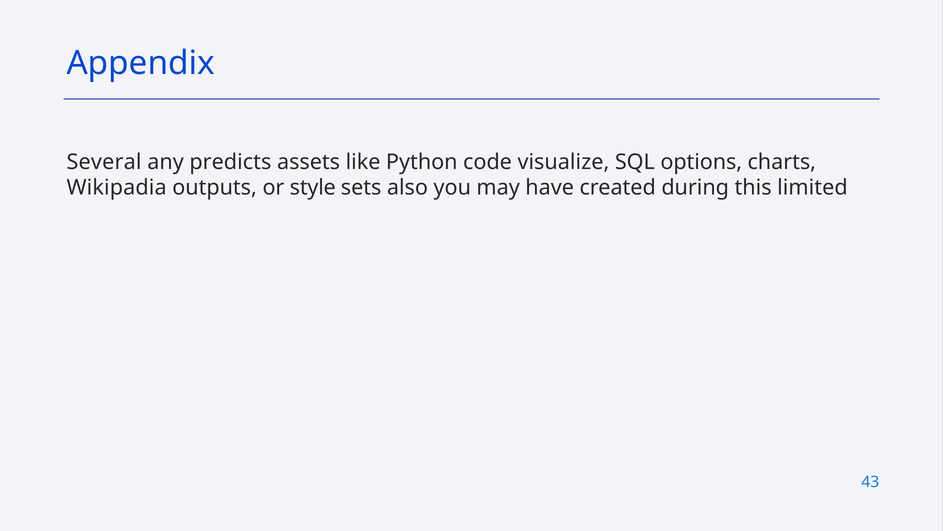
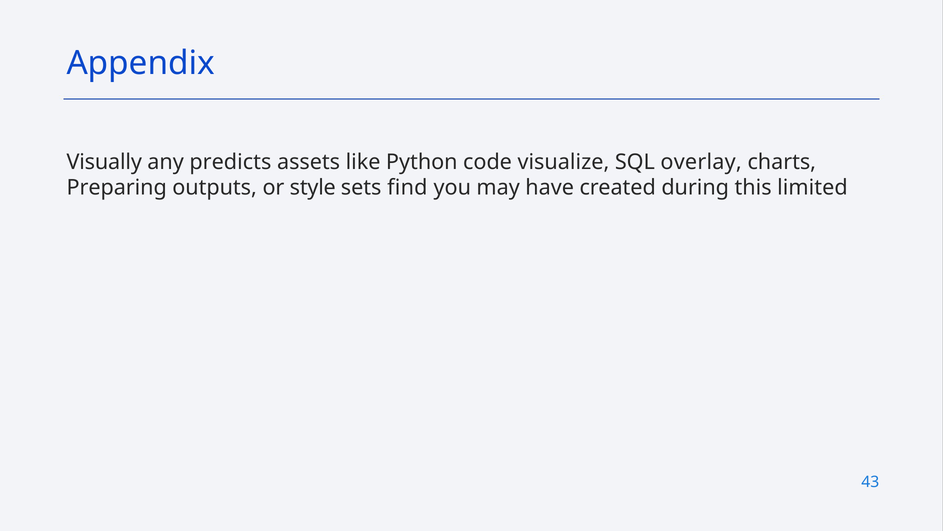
Several: Several -> Visually
options: options -> overlay
Wikipadia: Wikipadia -> Preparing
also: also -> find
